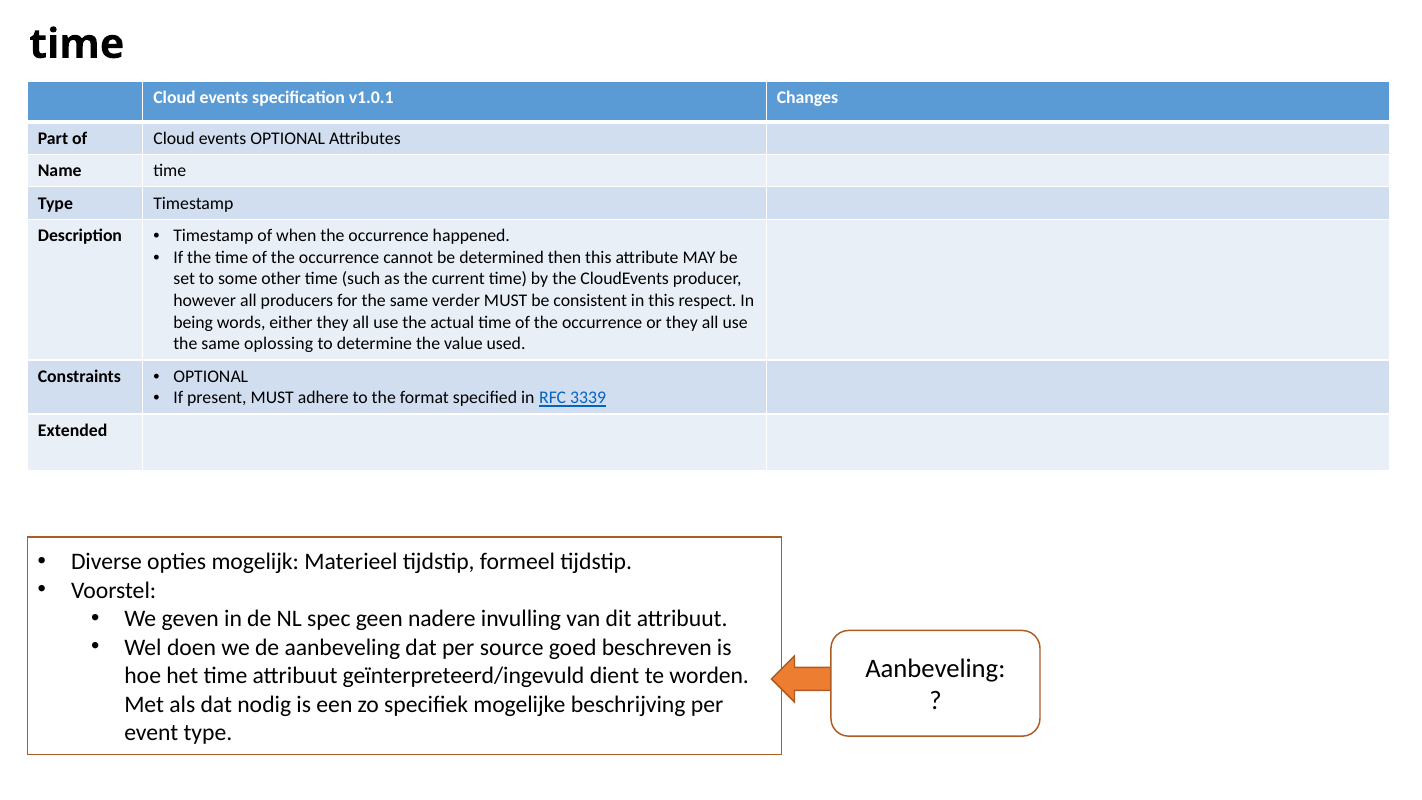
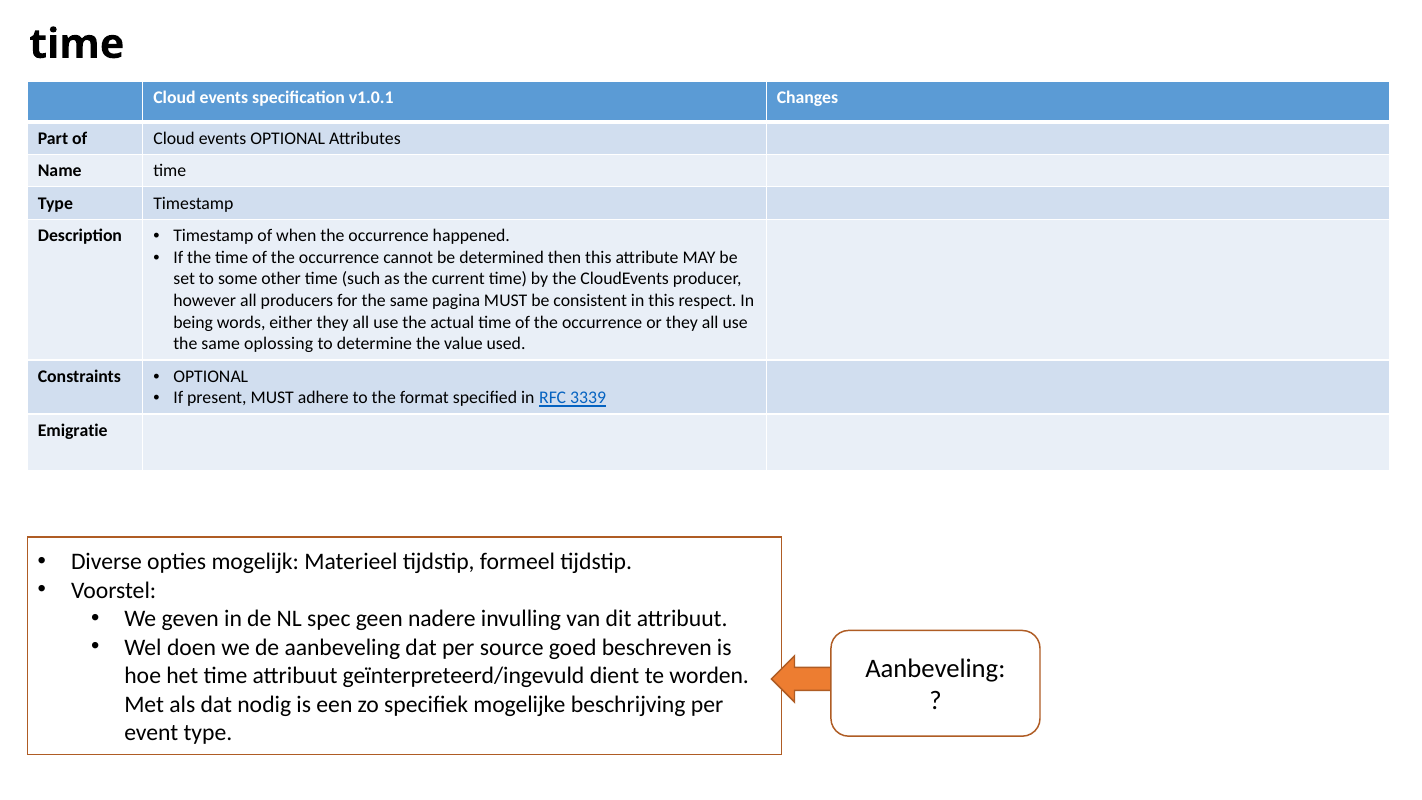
verder: verder -> pagina
Extended: Extended -> Emigratie
